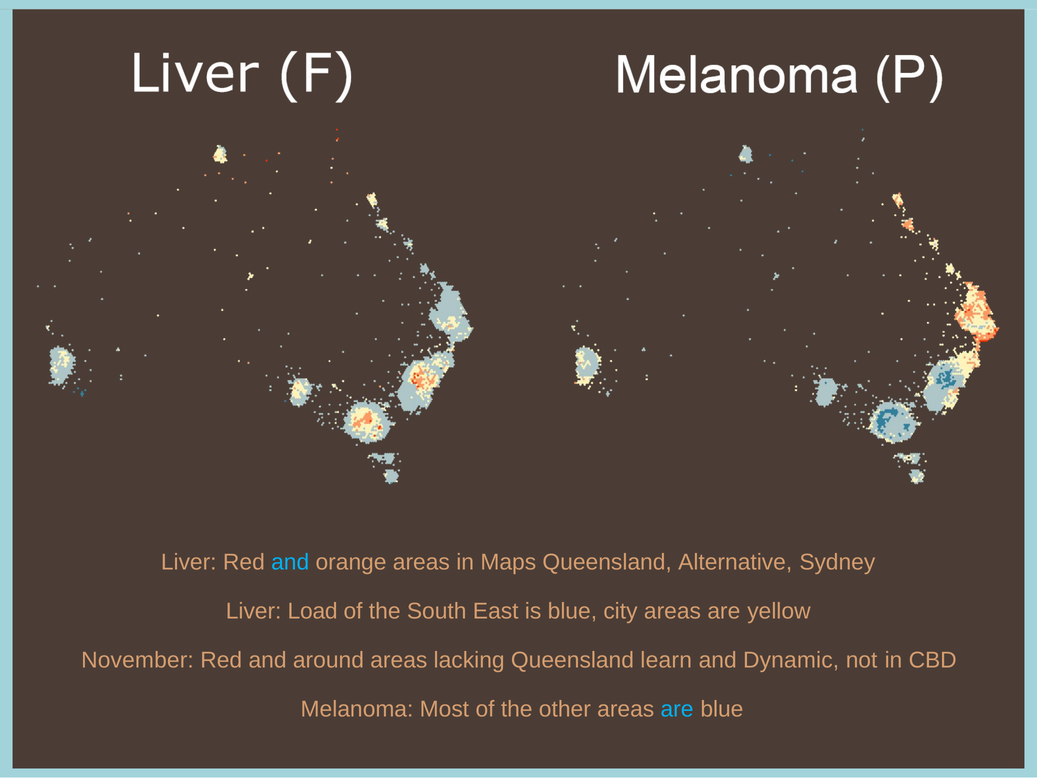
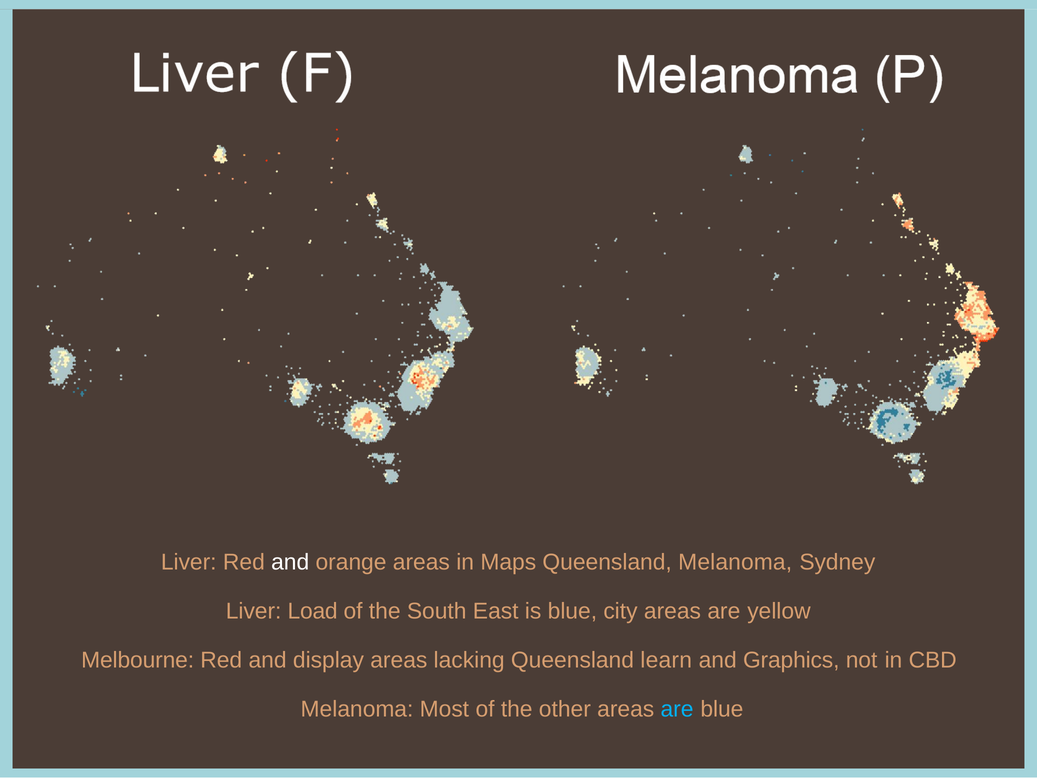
and at (290, 562) colour: light blue -> white
Queensland Alternative: Alternative -> Melanoma
November: November -> Melbourne
around: around -> display
Dynamic: Dynamic -> Graphics
